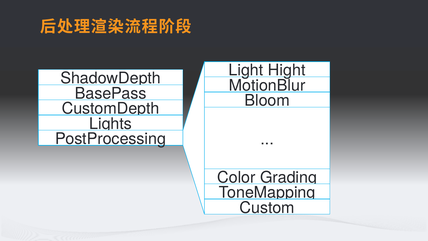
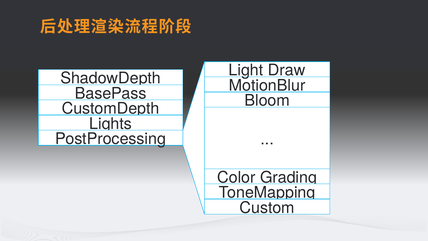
Hight: Hight -> Draw
